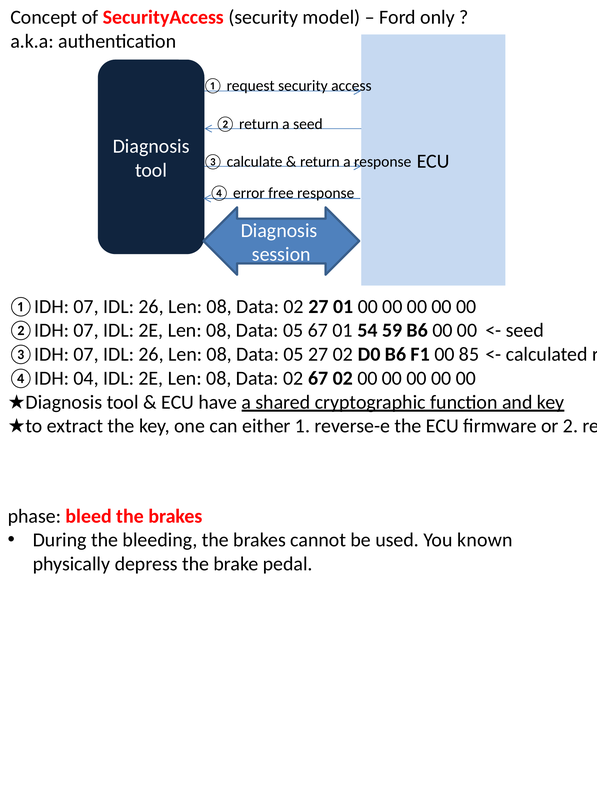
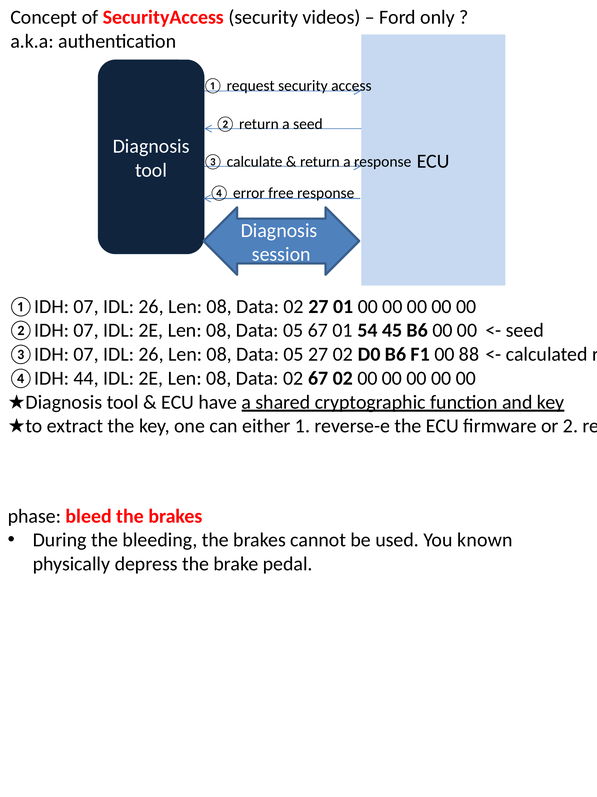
model: model -> videos
59: 59 -> 45
85: 85 -> 88
04: 04 -> 44
